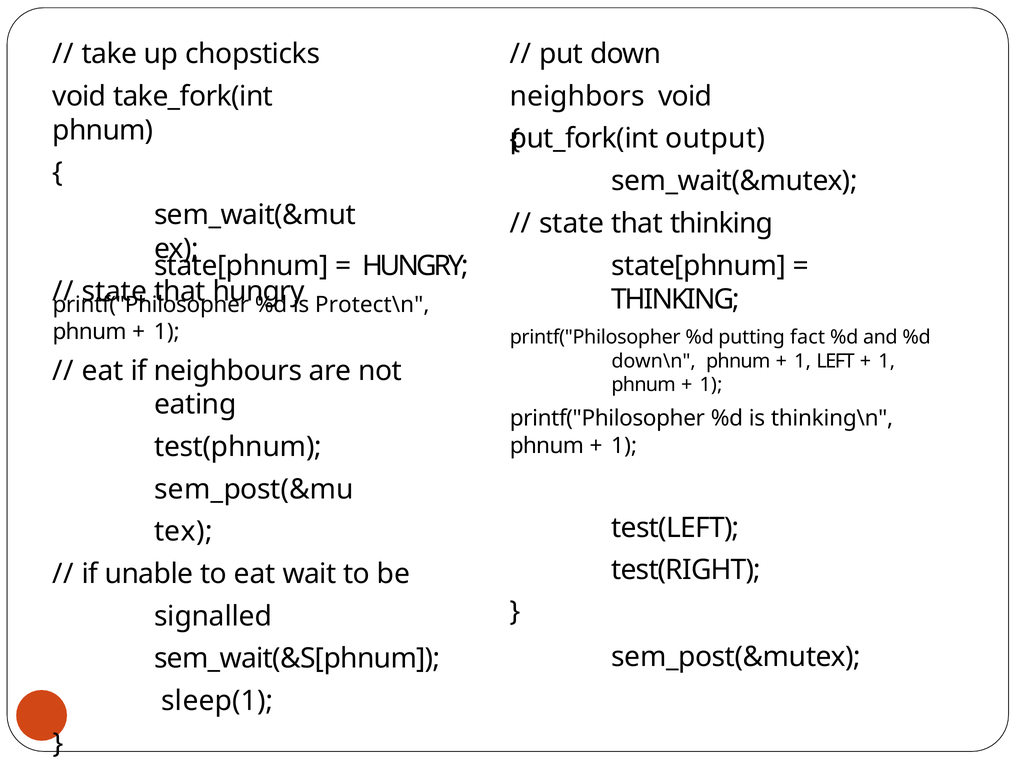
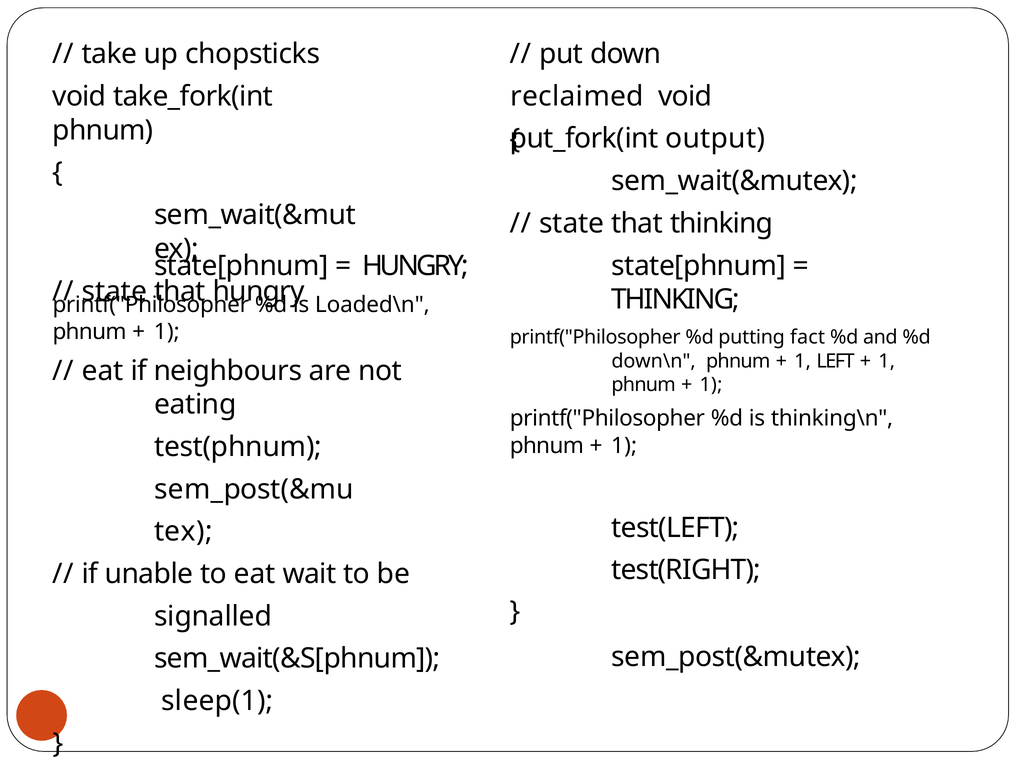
neighbors: neighbors -> reclaimed
Protect\n: Protect\n -> Loaded\n
